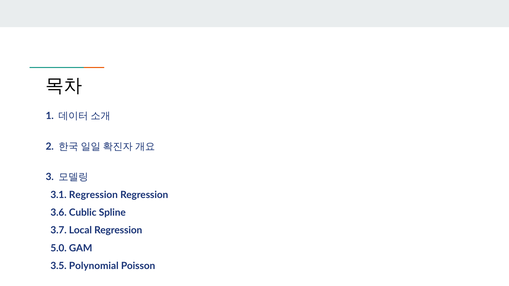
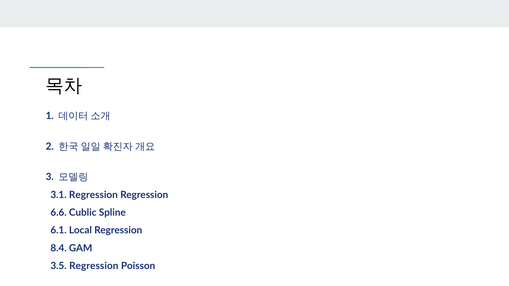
3.6: 3.6 -> 6.6
3.7: 3.7 -> 6.1
5.0: 5.0 -> 8.4
3.5 Polynomial: Polynomial -> Regression
